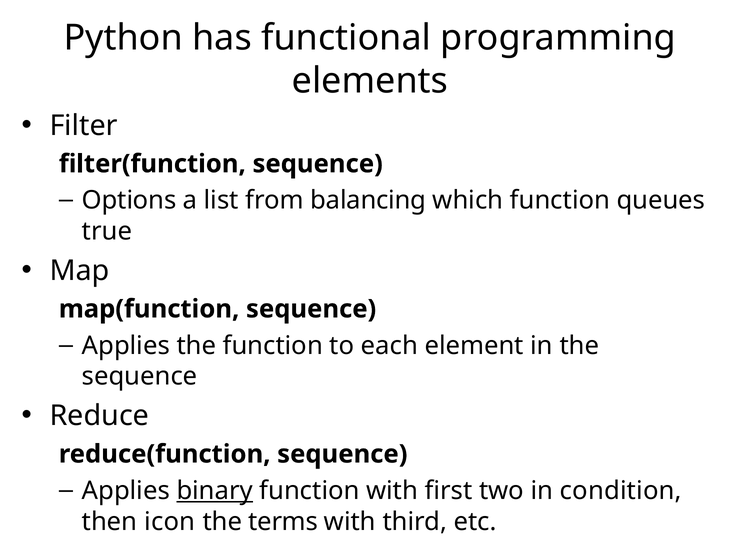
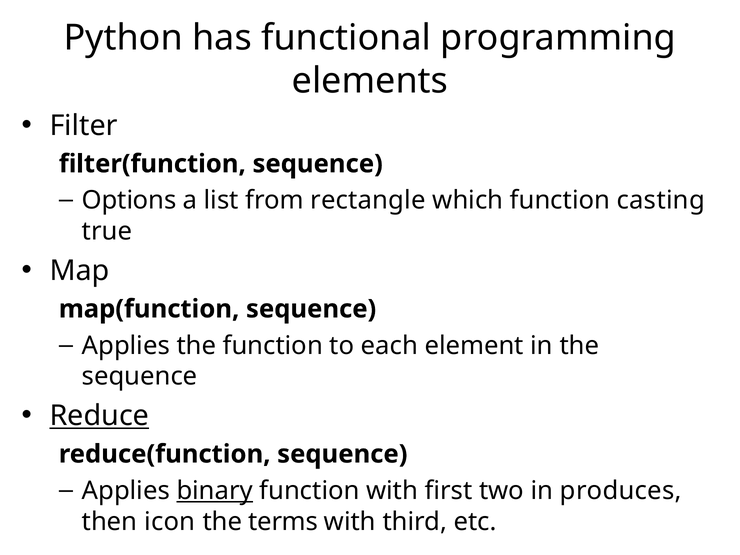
balancing: balancing -> rectangle
queues: queues -> casting
Reduce underline: none -> present
condition: condition -> produces
